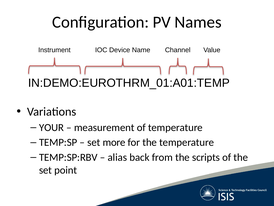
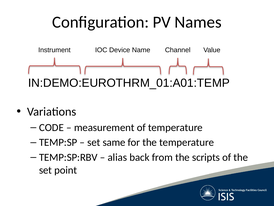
YOUR: YOUR -> CODE
more: more -> same
